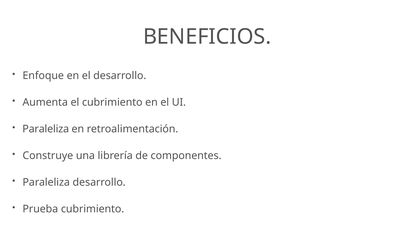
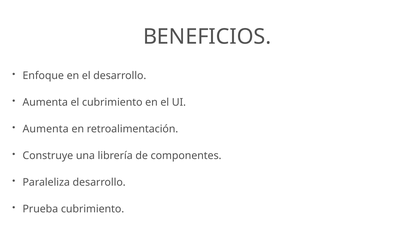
Paraleliza at (46, 129): Paraleliza -> Aumenta
